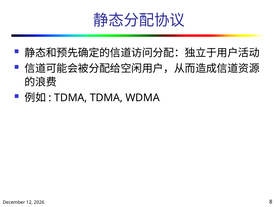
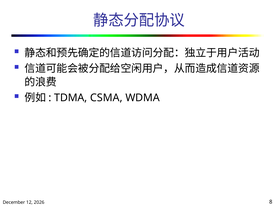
TDMA TDMA: TDMA -> CSMA
